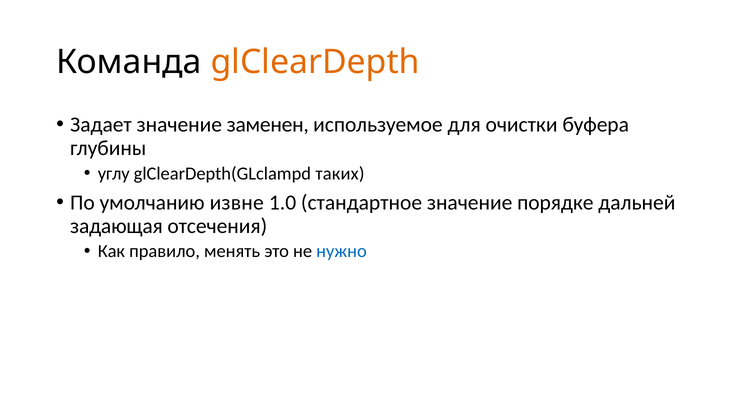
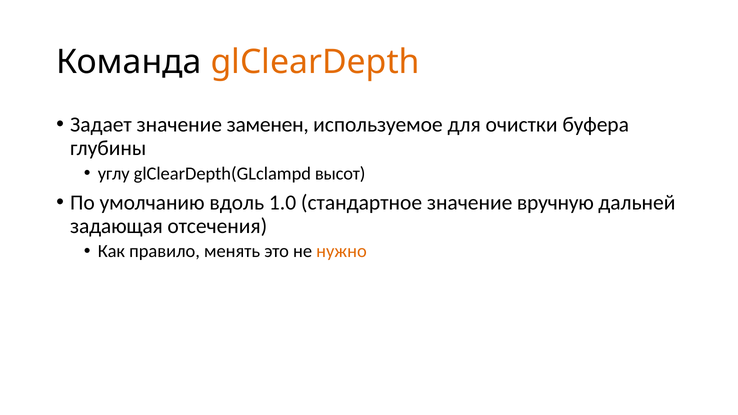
таких: таких -> высот
извне: извне -> вдоль
порядке: порядке -> вручную
нужно colour: blue -> orange
